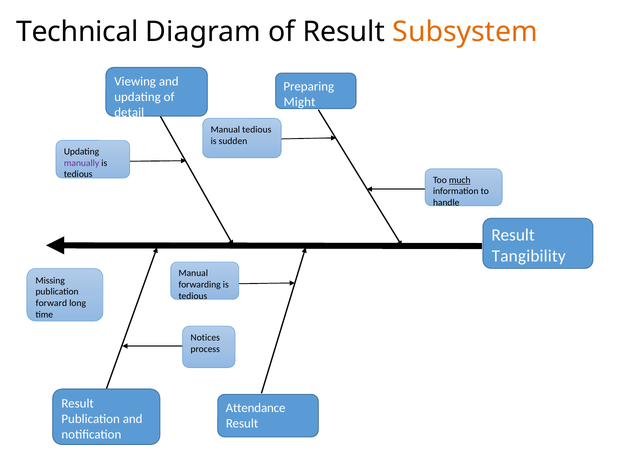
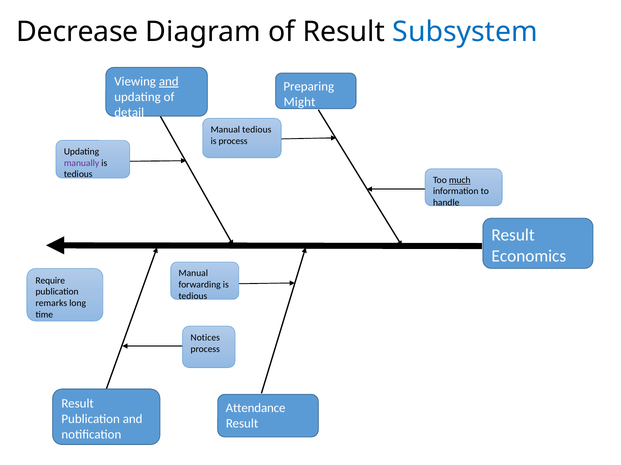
Technical: Technical -> Decrease
Subsystem colour: orange -> blue
and at (169, 82) underline: none -> present
is sudden: sudden -> process
Tangibility: Tangibility -> Economics
Missing: Missing -> Require
forward: forward -> remarks
